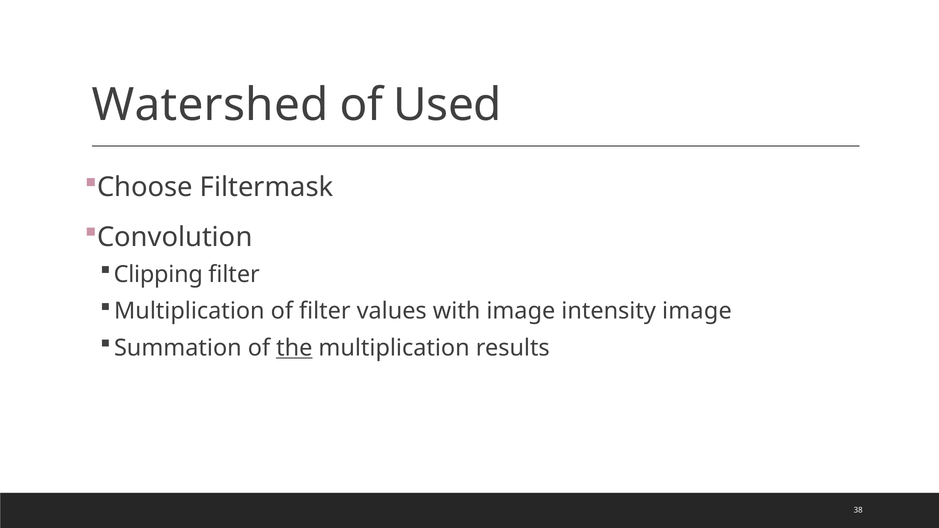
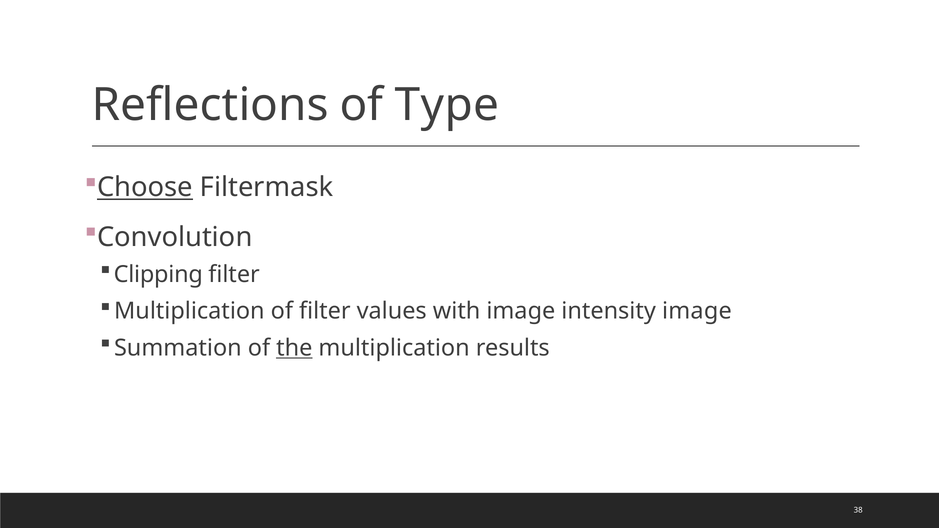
Watershed: Watershed -> Reflections
Used: Used -> Type
Choose underline: none -> present
